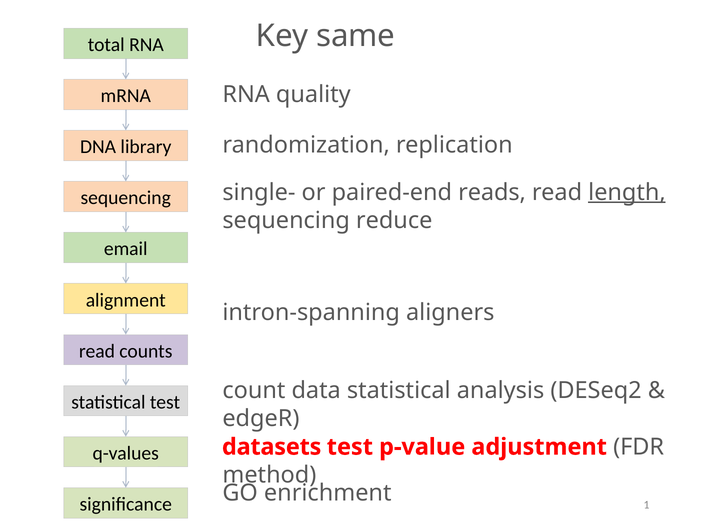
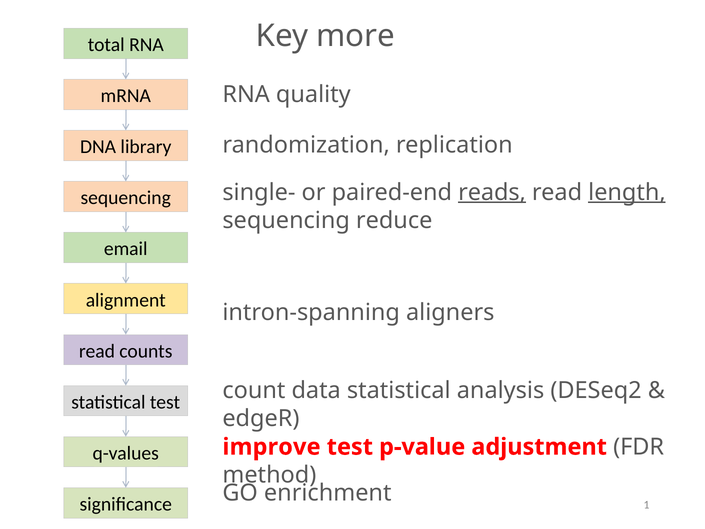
same: same -> more
reads underline: none -> present
datasets: datasets -> improve
